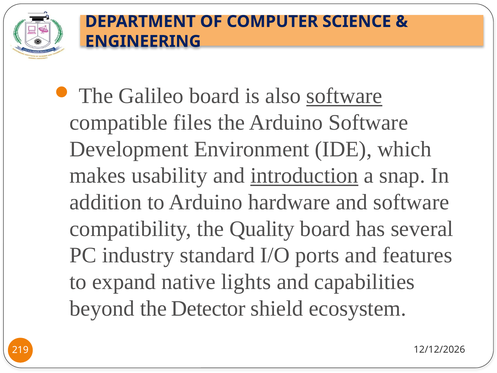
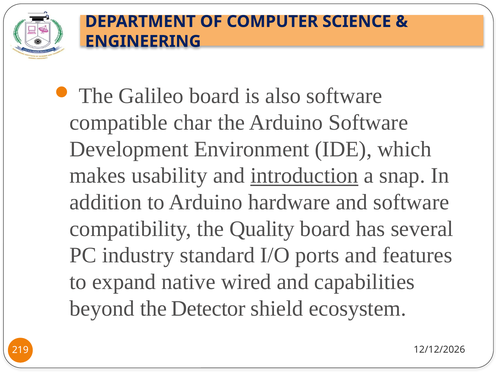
software at (344, 96) underline: present -> none
files: files -> char
lights: lights -> wired
